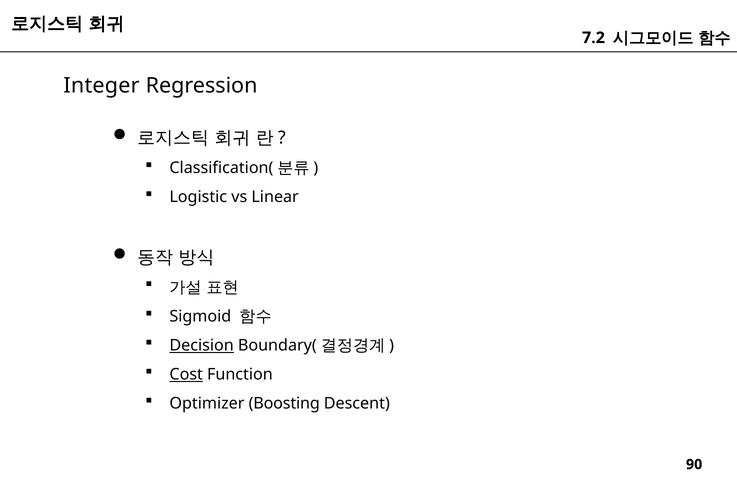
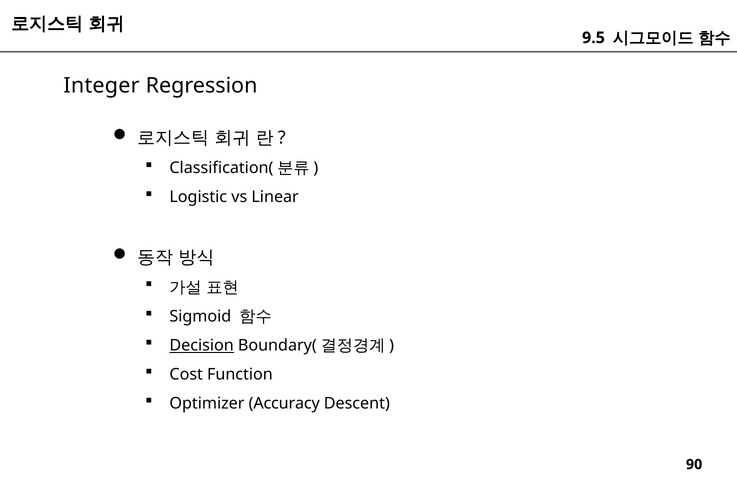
7.2: 7.2 -> 9.5
Cost underline: present -> none
Boosting: Boosting -> Accuracy
